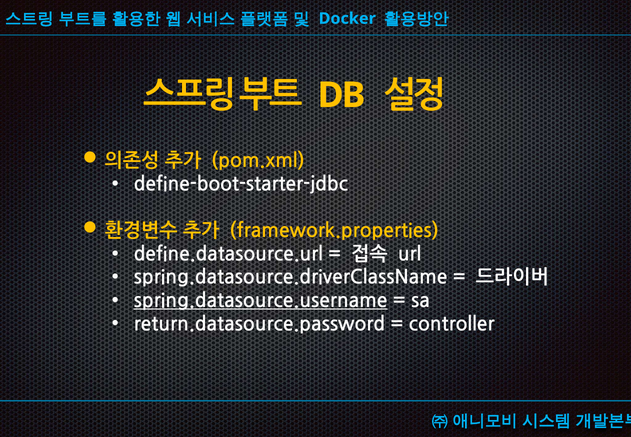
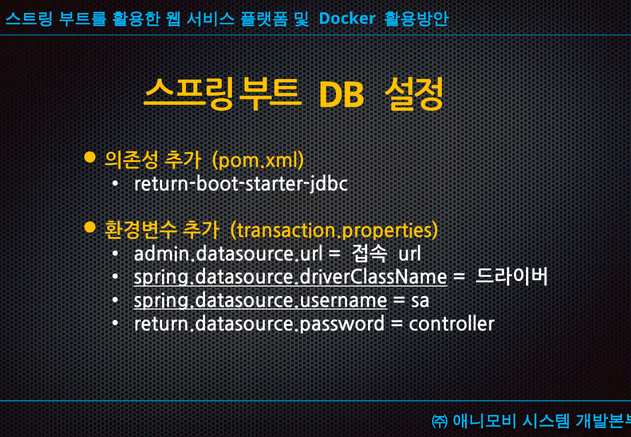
define-boot-starter-jdbc: define-boot-starter-jdbc -> return-boot-starter-jdbc
framework.properties: framework.properties -> transaction.properties
define.datasource.url: define.datasource.url -> admin.datasource.url
spring.datasource.driverClassName underline: none -> present
